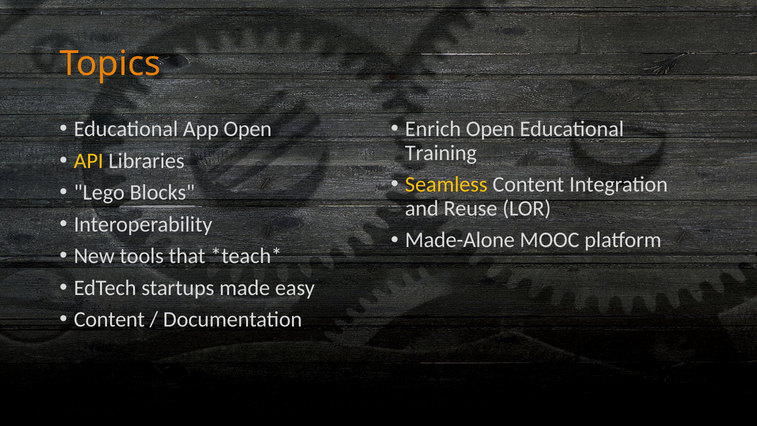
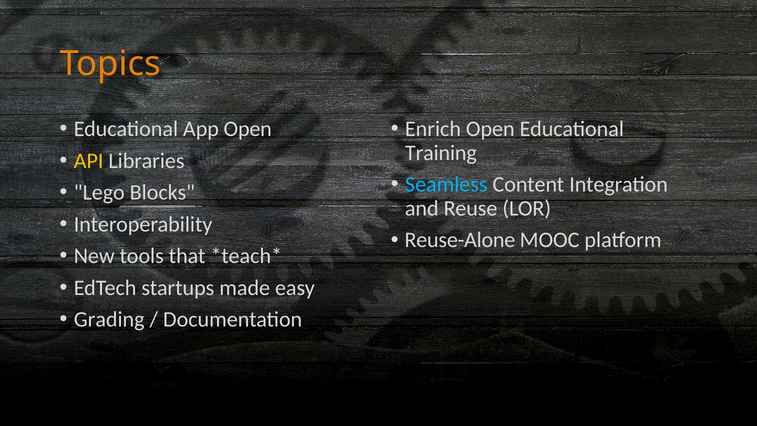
Seamless colour: yellow -> light blue
Made-Alone: Made-Alone -> Reuse-Alone
Content at (109, 319): Content -> Grading
